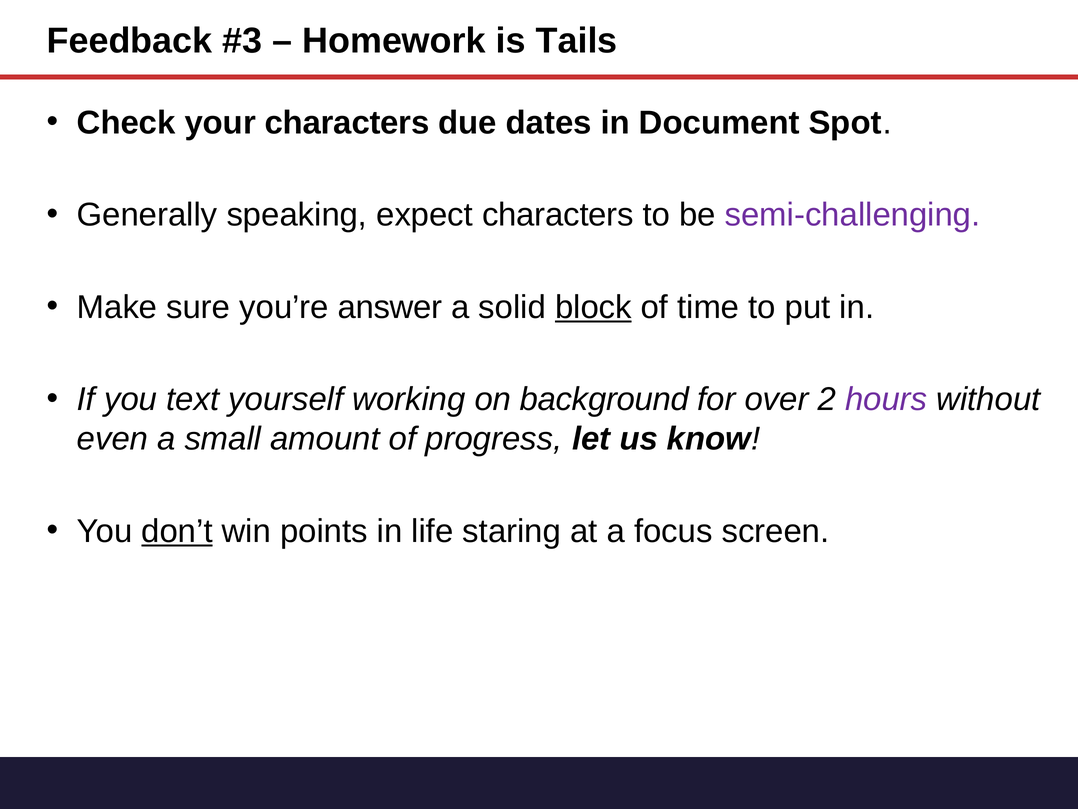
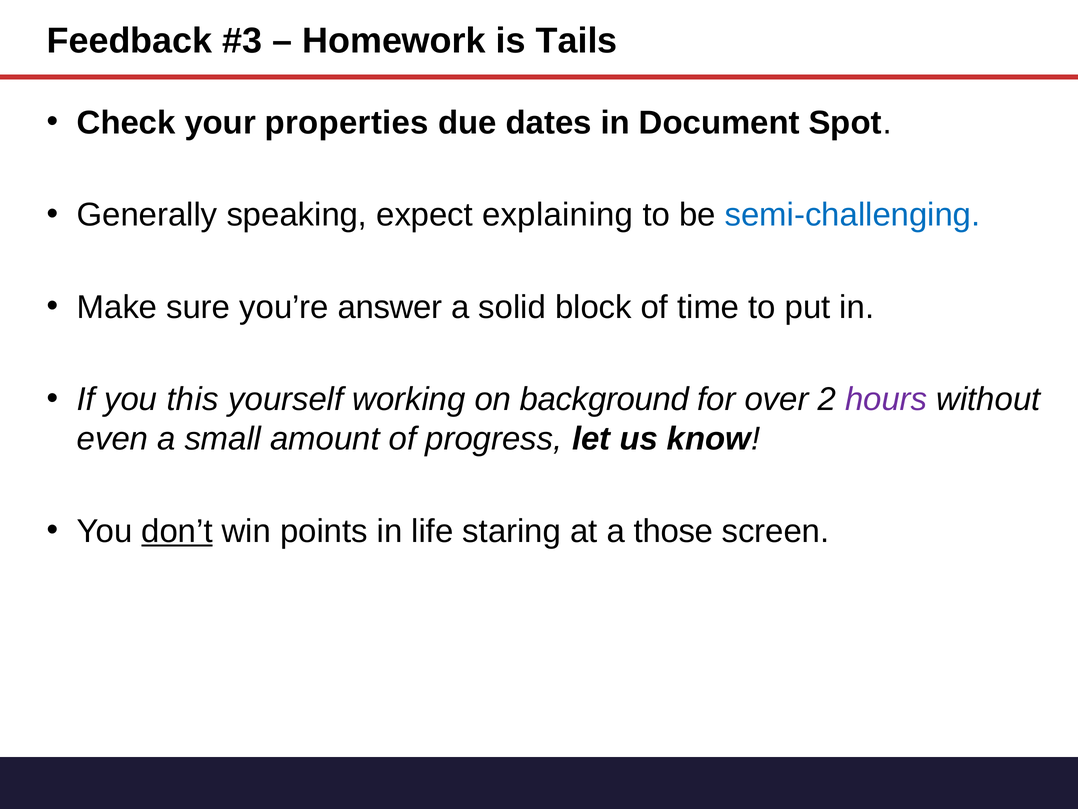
your characters: characters -> properties
expect characters: characters -> explaining
semi-challenging colour: purple -> blue
block underline: present -> none
text: text -> this
focus: focus -> those
